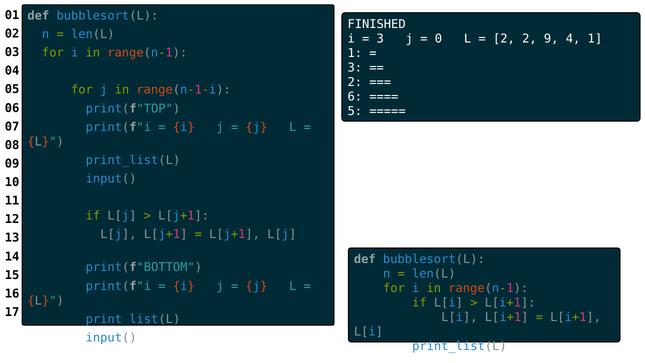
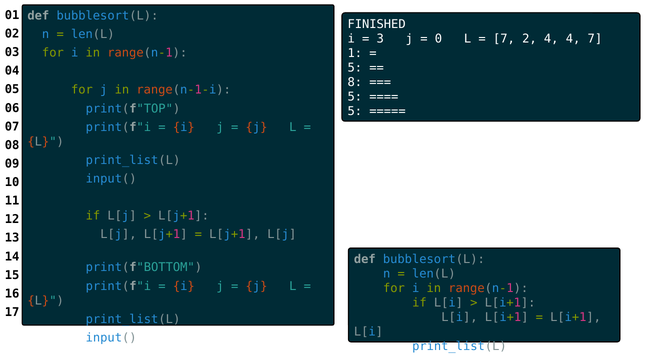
2 at (504, 39): 2 -> 7
2 9: 9 -> 4
4 1: 1 -> 7
3 at (355, 68): 3 -> 5
2 at (355, 82): 2 -> 8
6 at (355, 97): 6 -> 5
